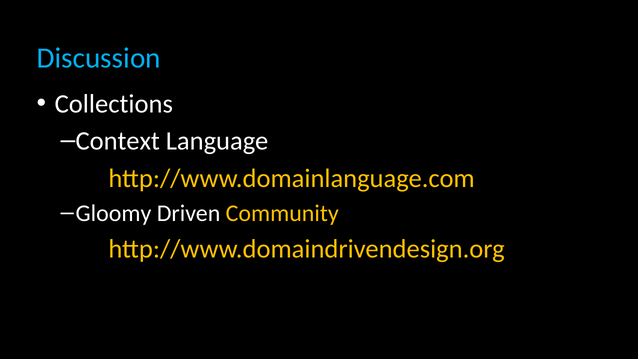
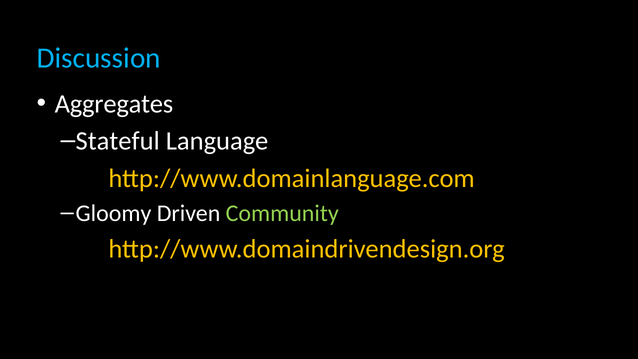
Collections: Collections -> Aggregates
Context: Context -> Stateful
Community colour: yellow -> light green
